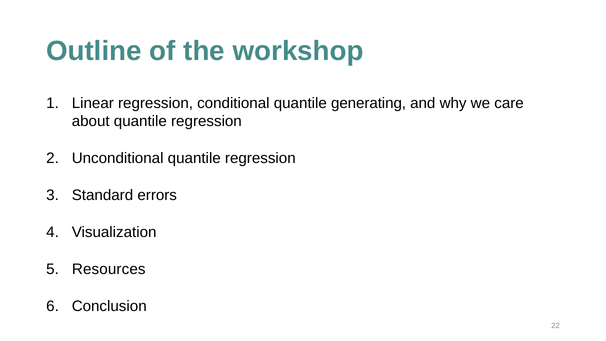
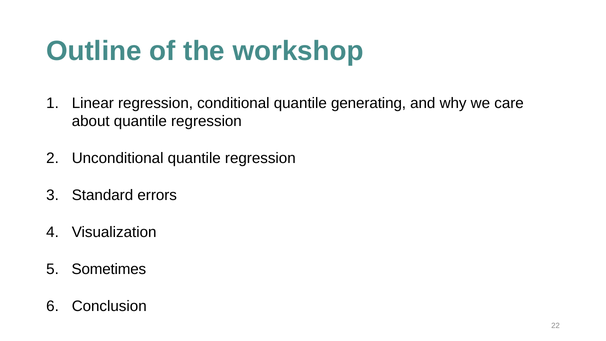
Resources: Resources -> Sometimes
